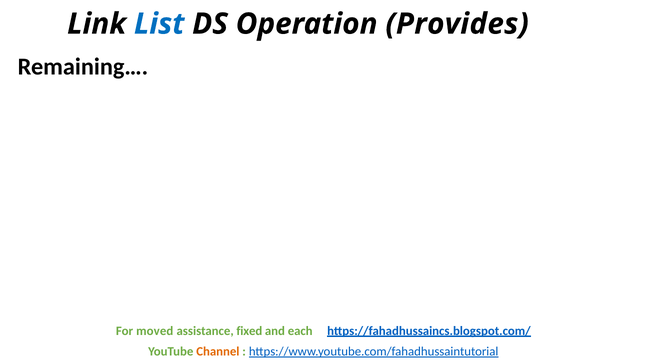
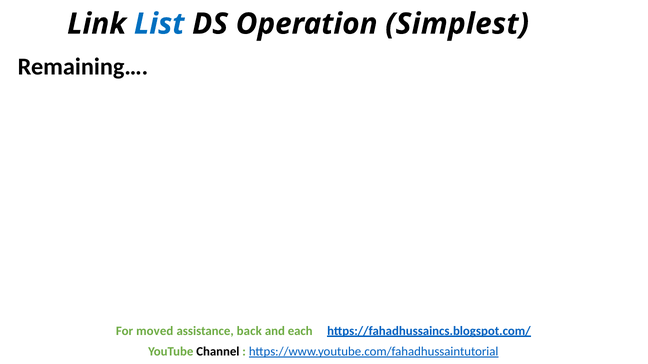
Provides: Provides -> Simplest
fixed: fixed -> back
Channel colour: orange -> black
